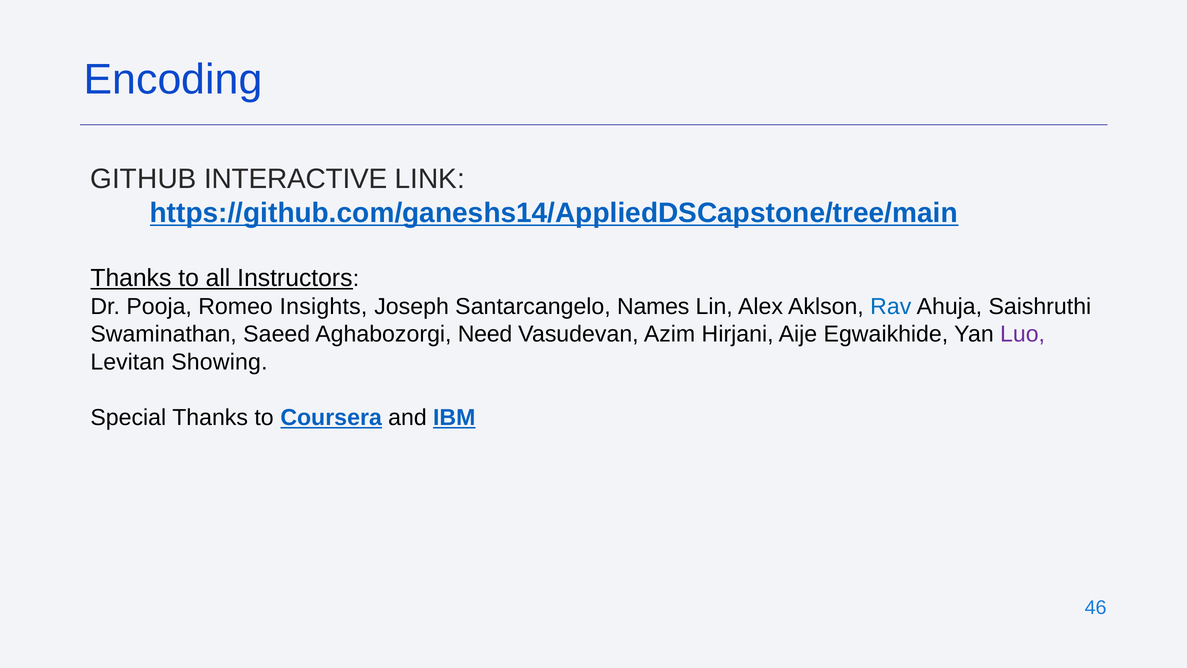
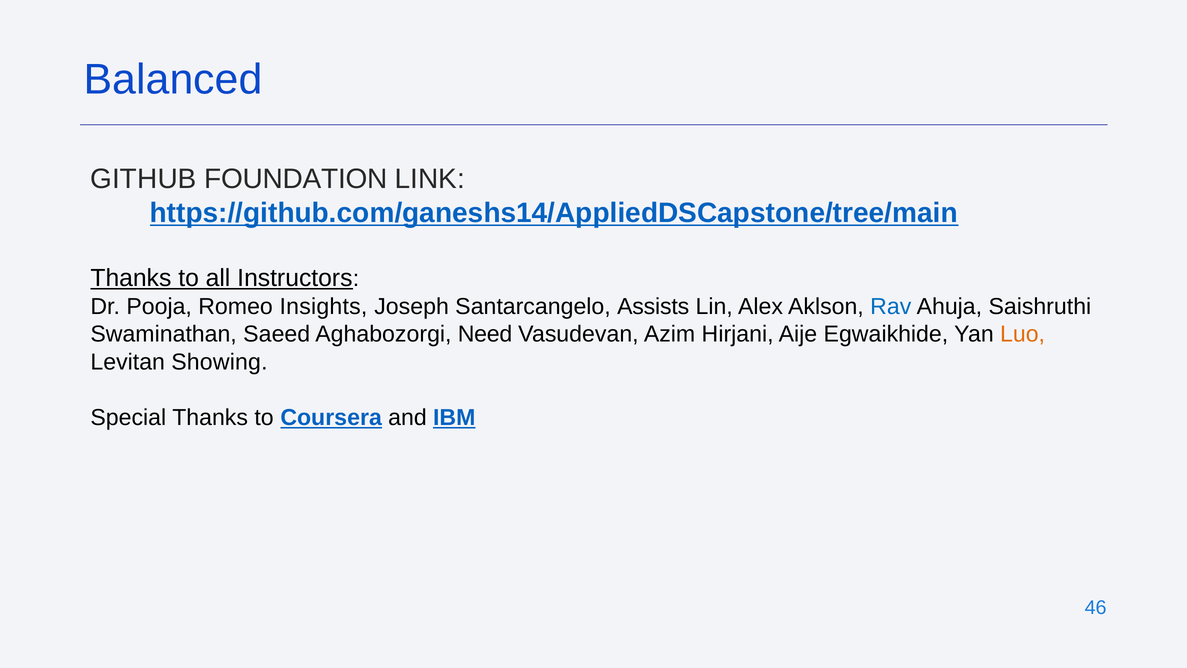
Encoding: Encoding -> Balanced
INTERACTIVE: INTERACTIVE -> FOUNDATION
Names: Names -> Assists
Luo colour: purple -> orange
